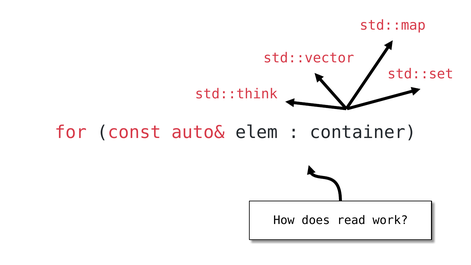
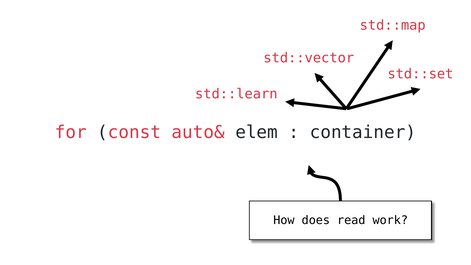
std::think: std::think -> std::learn
